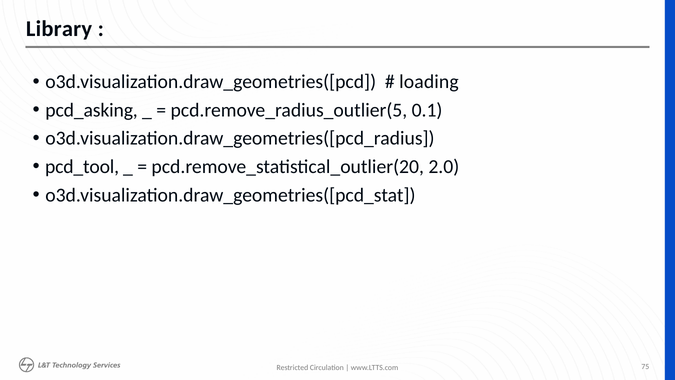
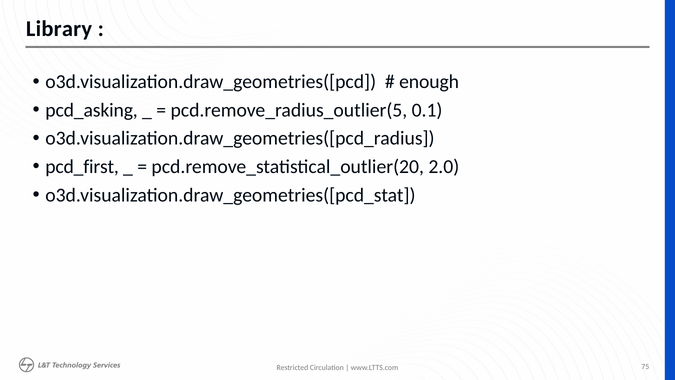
loading: loading -> enough
pcd_tool: pcd_tool -> pcd_first
